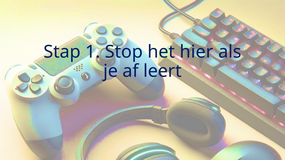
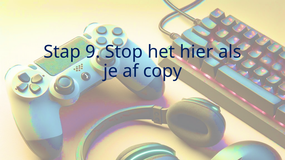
1: 1 -> 9
leert: leert -> copy
